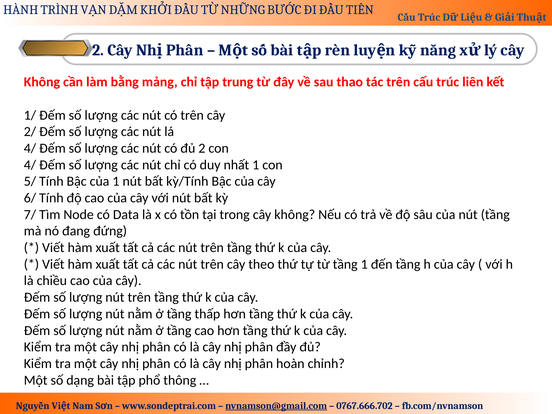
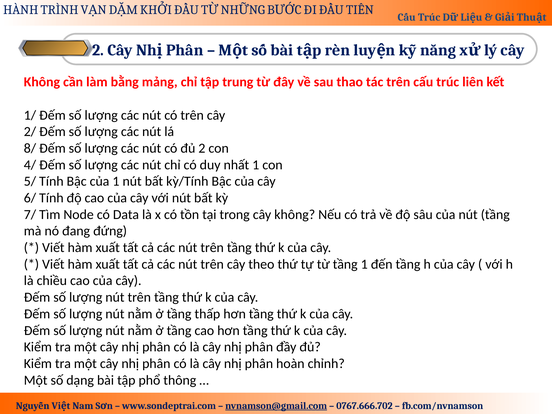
4/ at (30, 148): 4/ -> 8/
